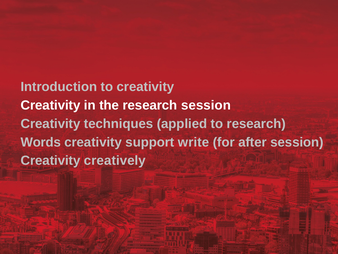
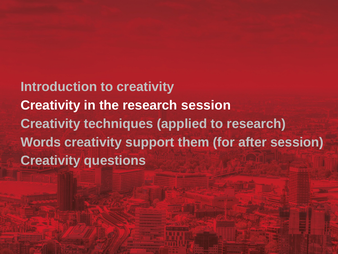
write: write -> them
creatively: creatively -> questions
